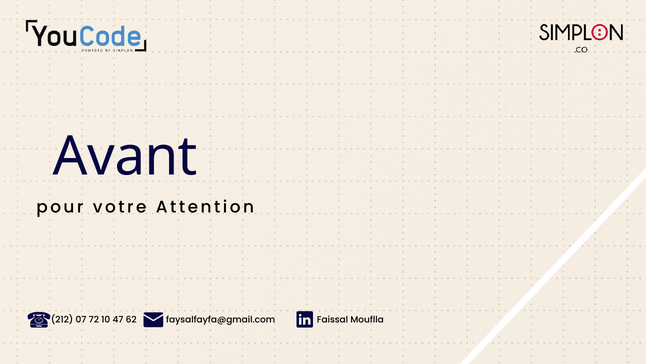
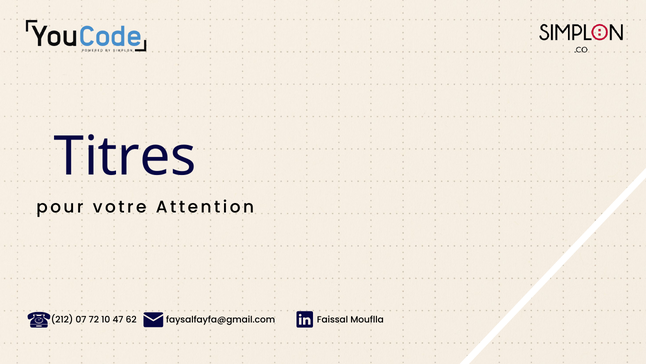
Avant: Avant -> Titres
